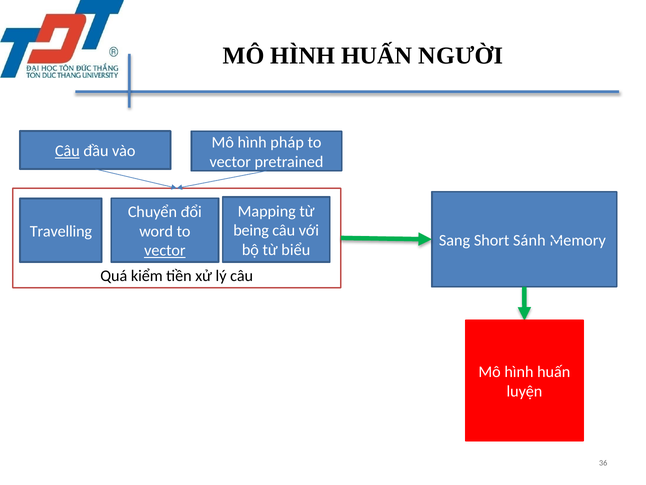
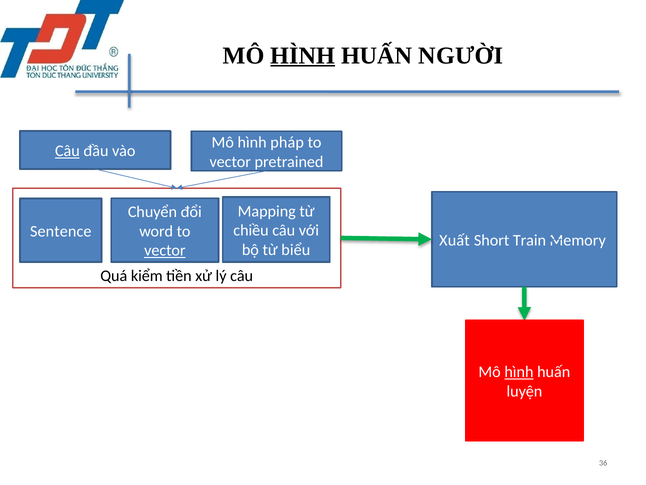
HÌNH at (303, 55) underline: none -> present
being: being -> chiều
Travelling: Travelling -> Sentence
Sang: Sang -> Xuất
Sánh: Sánh -> Train
hình at (519, 372) underline: none -> present
